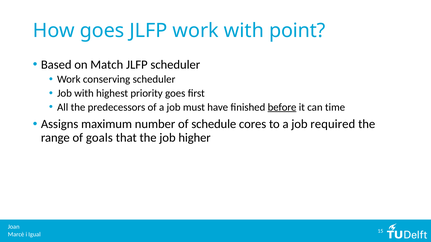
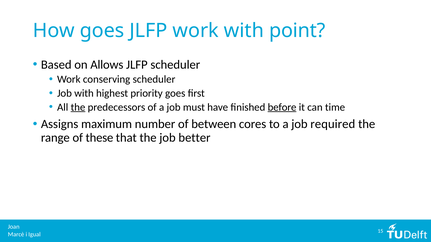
Match: Match -> Allows
the at (78, 107) underline: none -> present
schedule: schedule -> between
goals: goals -> these
higher: higher -> better
